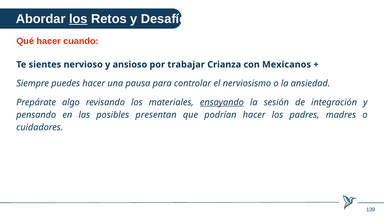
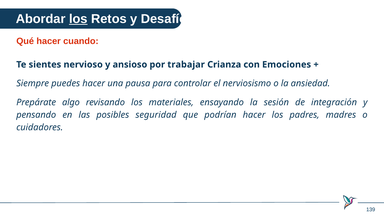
Mexicanos: Mexicanos -> Emociones
ensayando underline: present -> none
presentan: presentan -> seguridad
